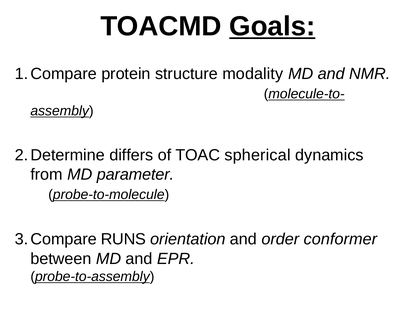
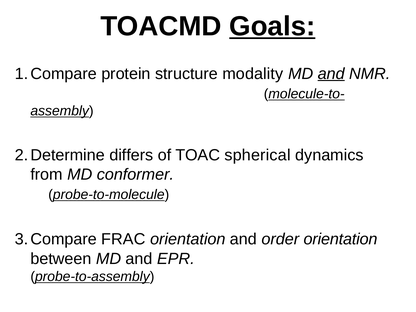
and at (331, 74) underline: none -> present
parameter: parameter -> conformer
RUNS: RUNS -> FRAC
order conformer: conformer -> orientation
